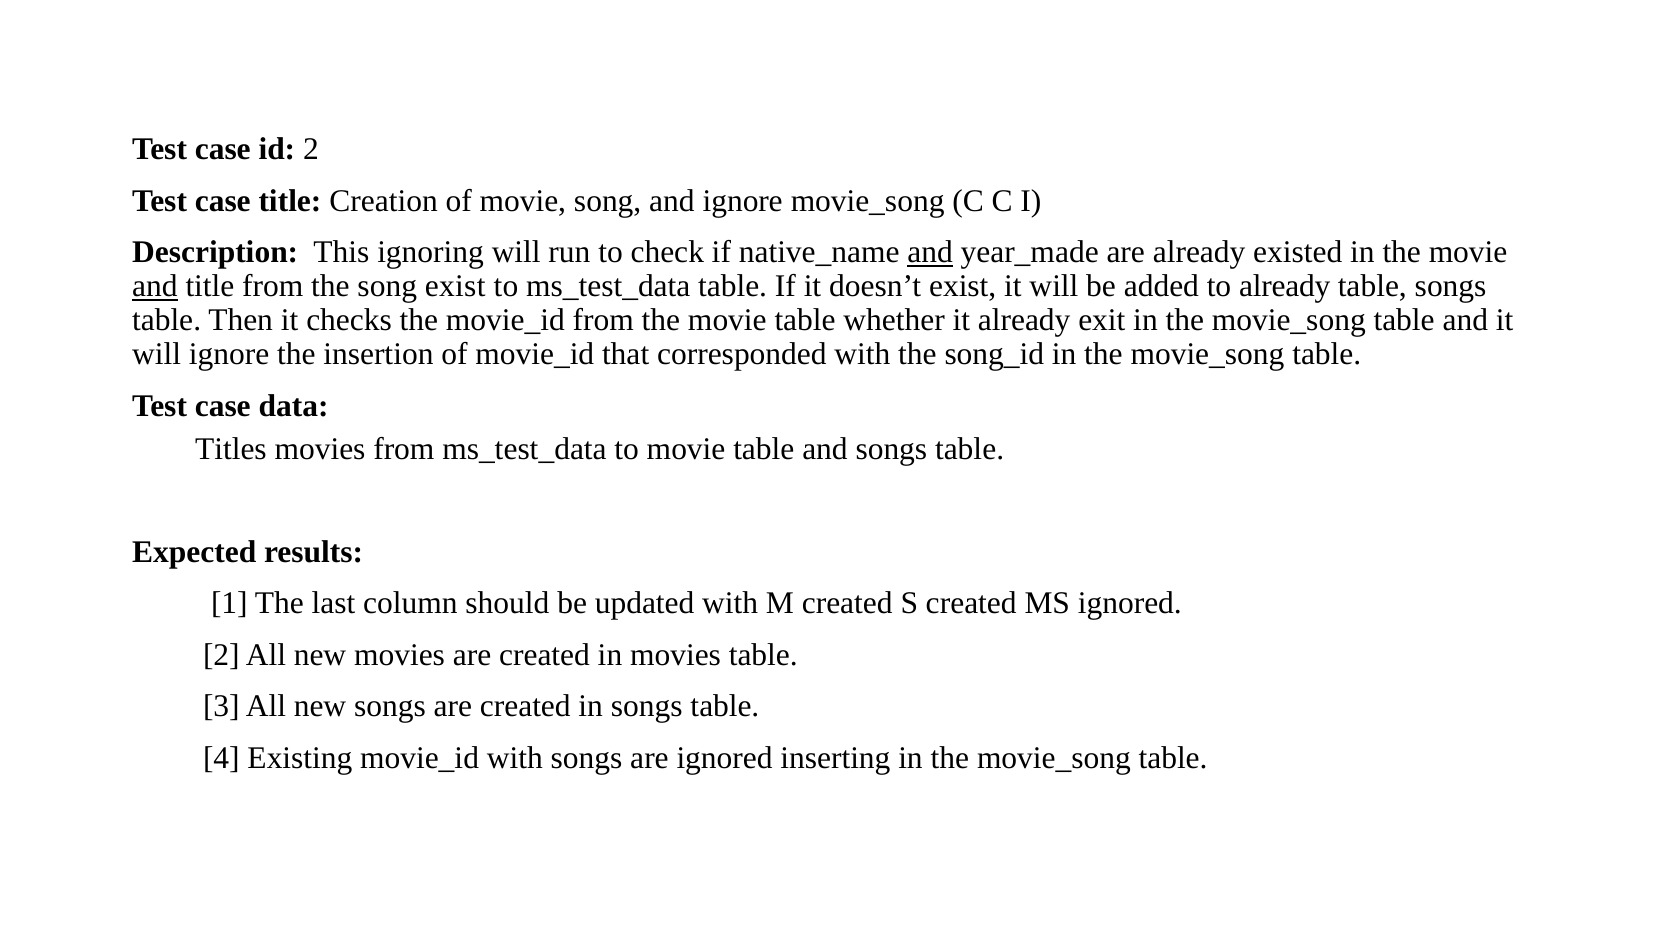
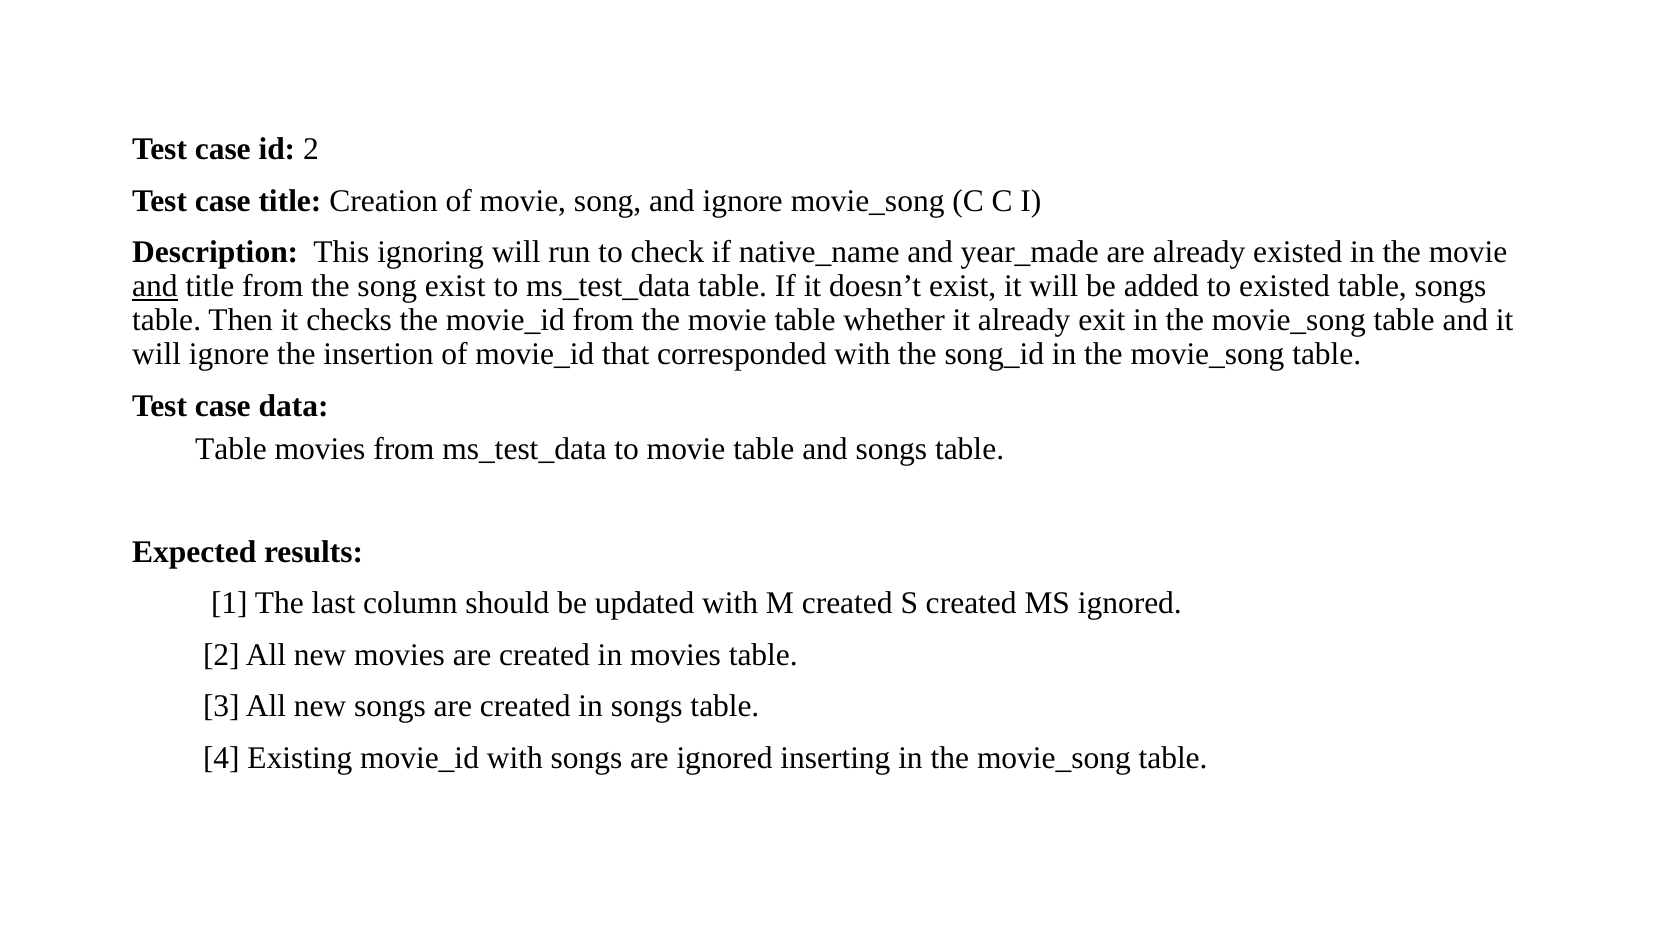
and at (930, 252) underline: present -> none
to already: already -> existed
Titles at (231, 449): Titles -> Table
